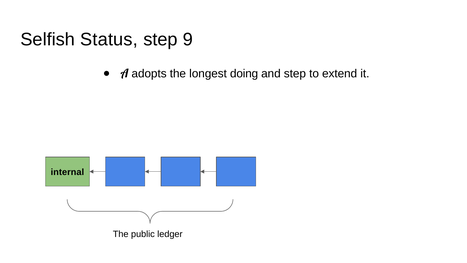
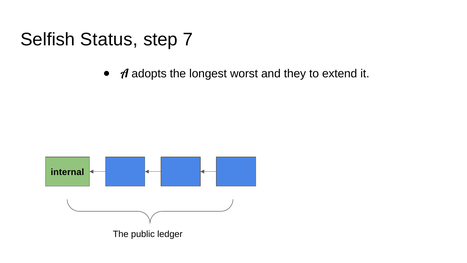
9: 9 -> 7
doing: doing -> worst
and step: step -> they
